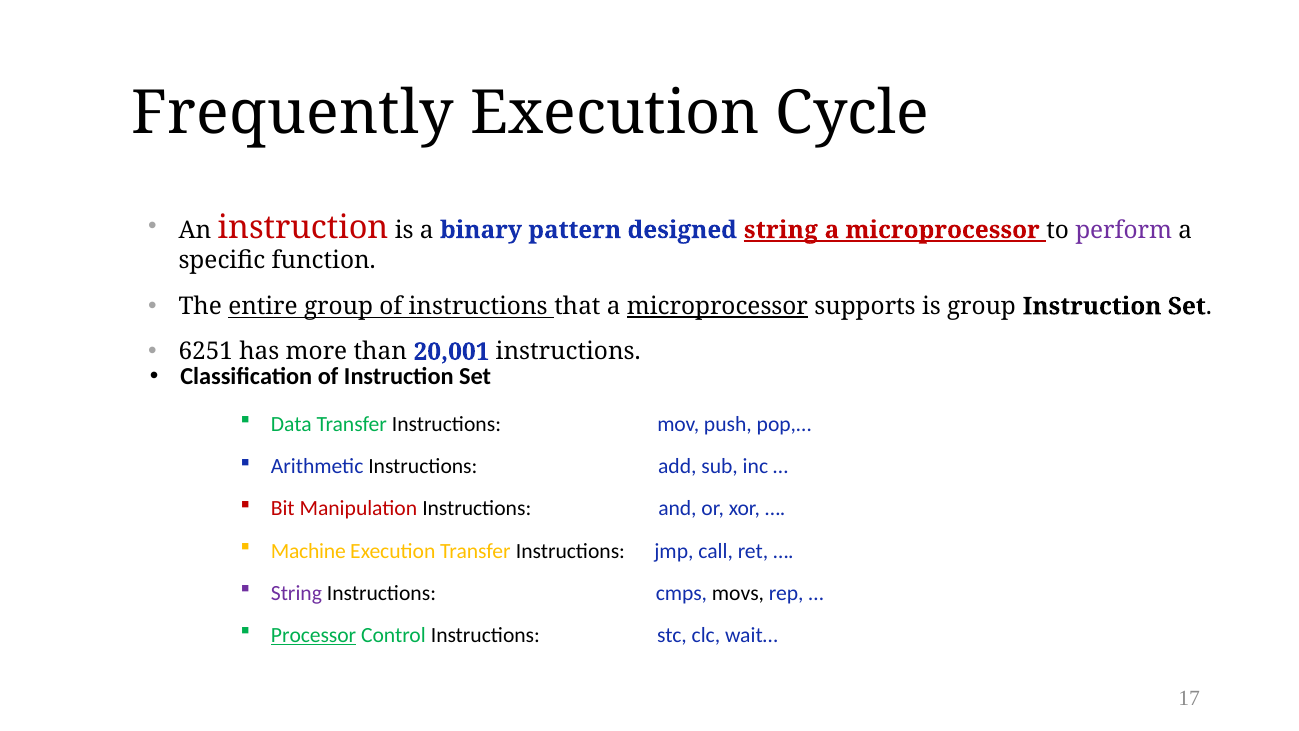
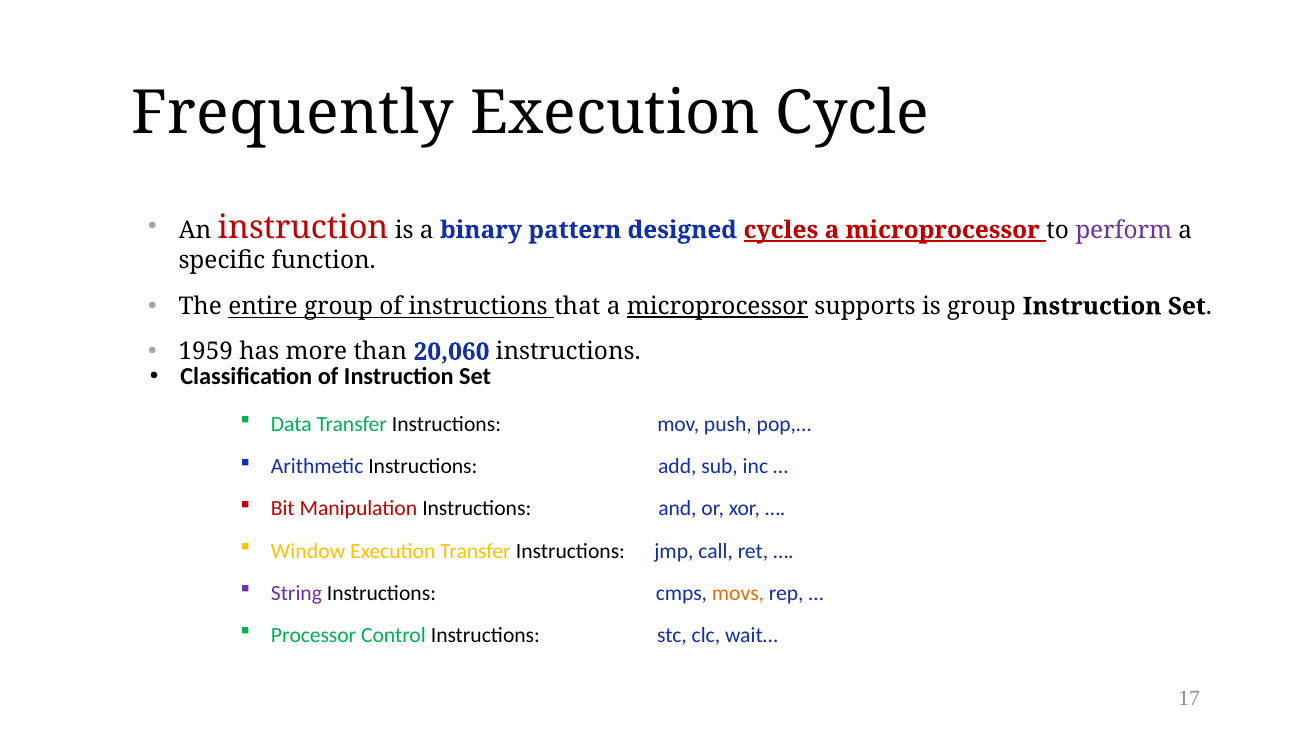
designed string: string -> cycles
6251: 6251 -> 1959
20,001: 20,001 -> 20,060
Machine: Machine -> Window
movs colour: black -> orange
Processor underline: present -> none
